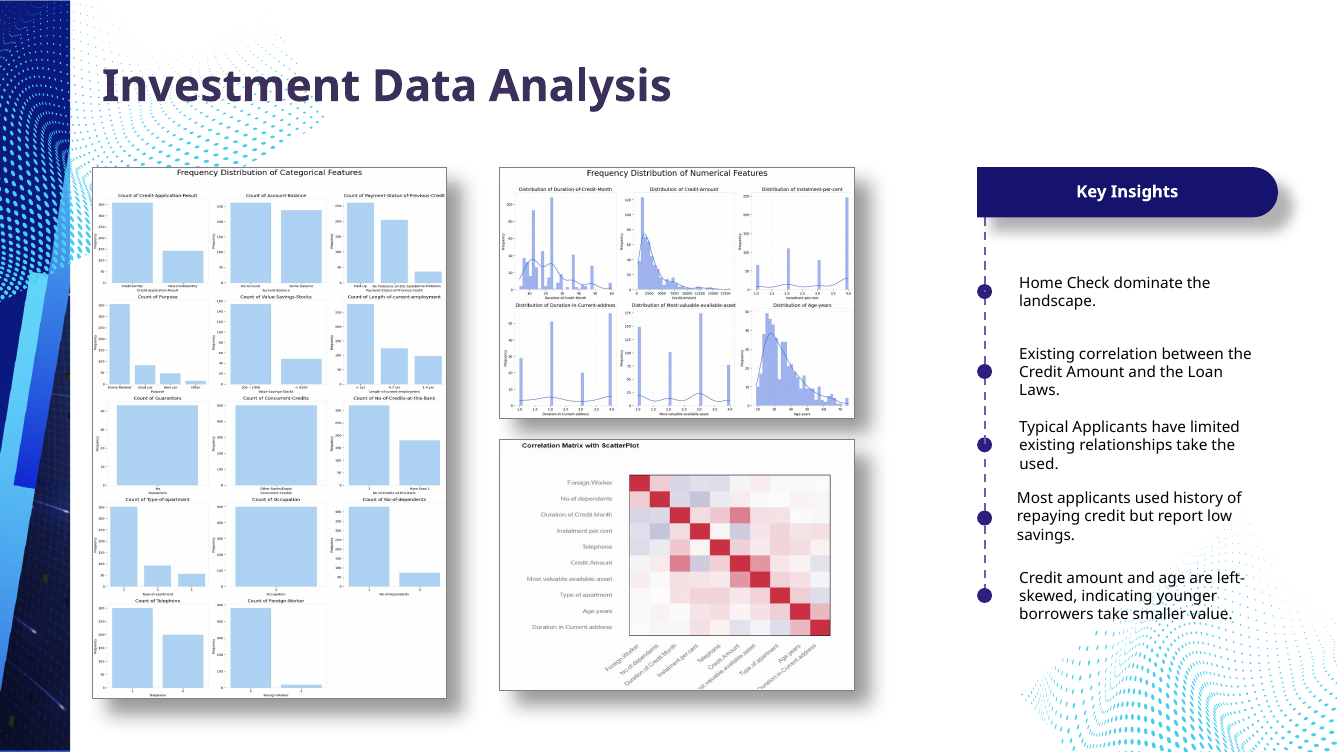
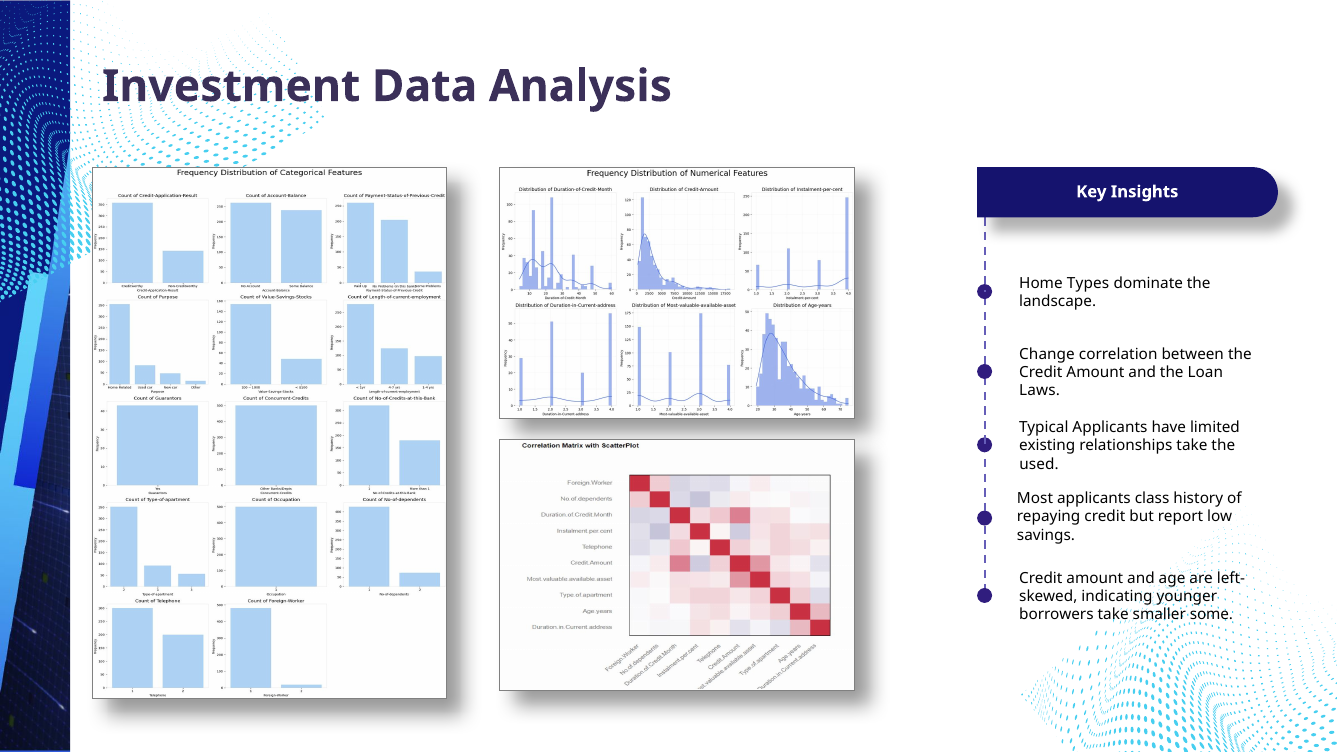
Check: Check -> Types
Existing at (1047, 354): Existing -> Change
applicants used: used -> class
value: value -> some
